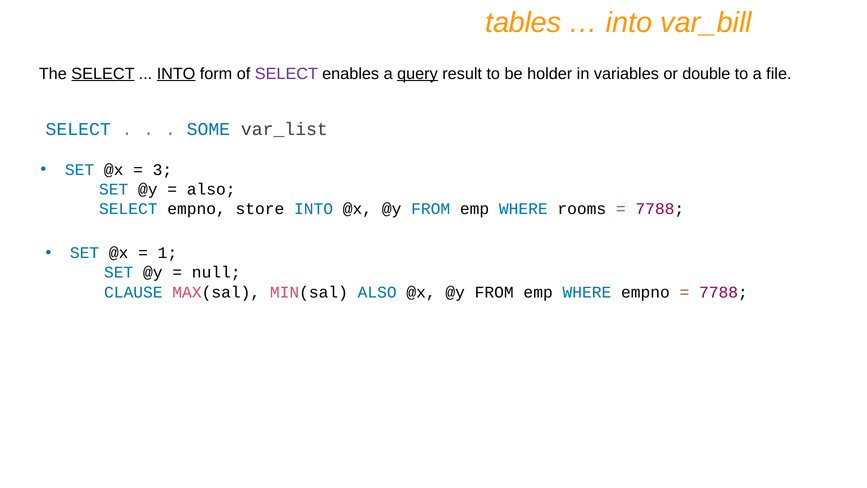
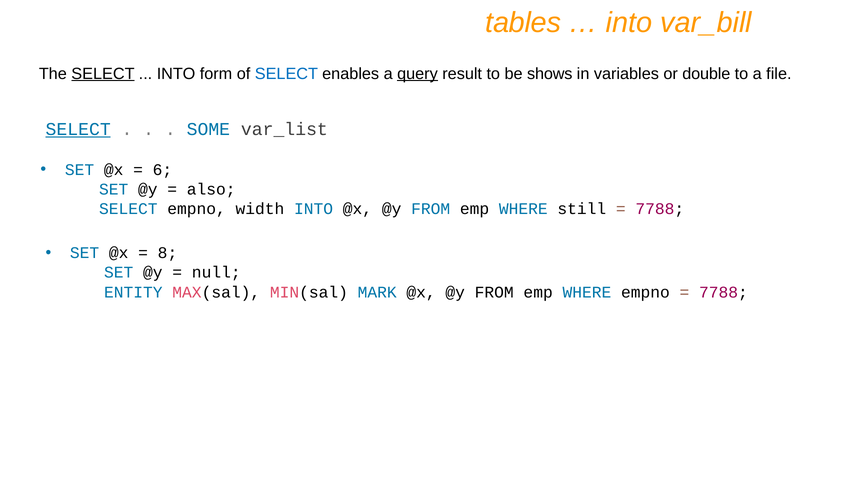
INTO at (176, 74) underline: present -> none
SELECT at (286, 74) colour: purple -> blue
holder: holder -> shows
SELECT at (78, 129) underline: none -> present
3: 3 -> 6
store: store -> width
rooms: rooms -> still
1: 1 -> 8
CLAUSE: CLAUSE -> ENTITY
MIN(sal ALSO: ALSO -> MARK
